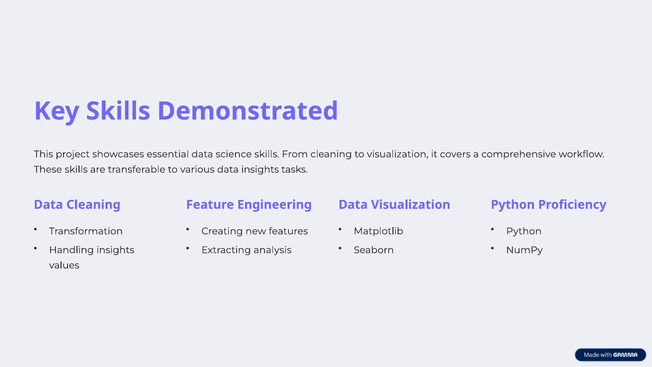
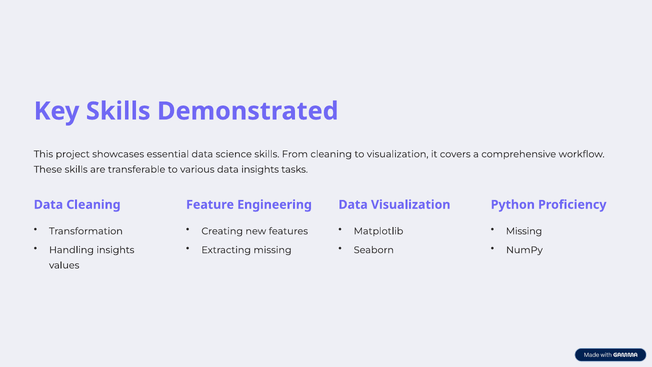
Python at (524, 231): Python -> Missing
Extracting analysis: analysis -> missing
